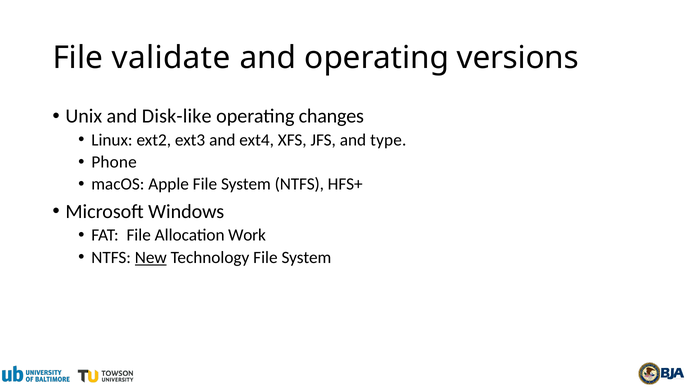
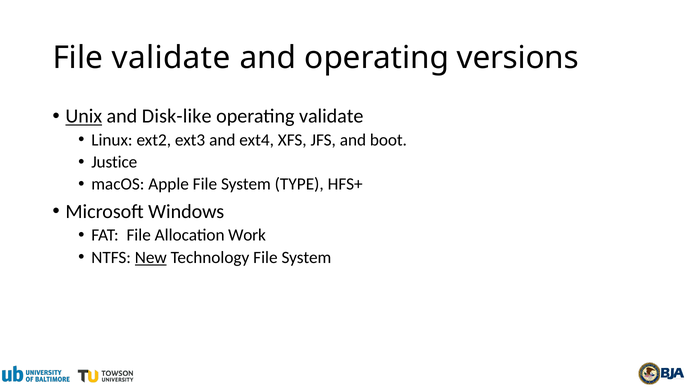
Unix underline: none -> present
operating changes: changes -> validate
type: type -> boot
Phone: Phone -> Justice
System NTFS: NTFS -> TYPE
